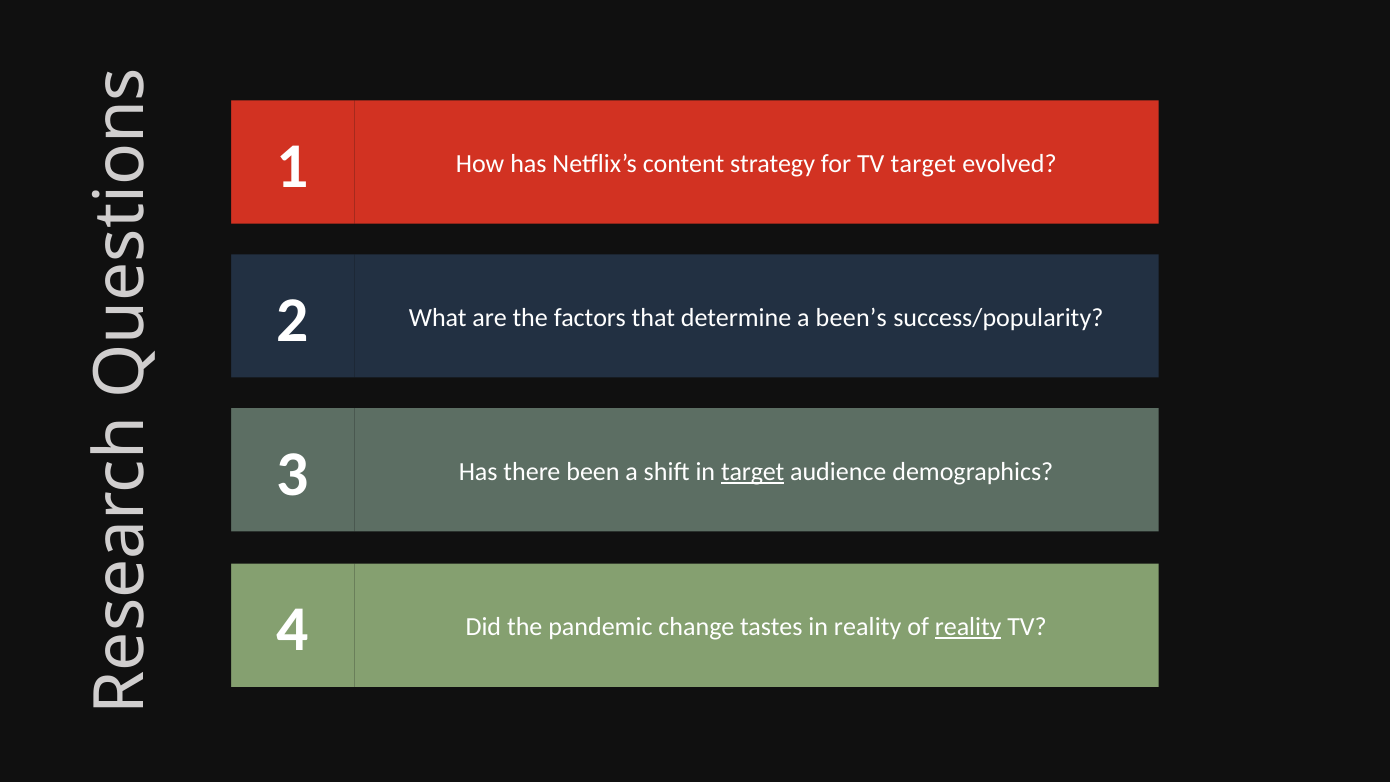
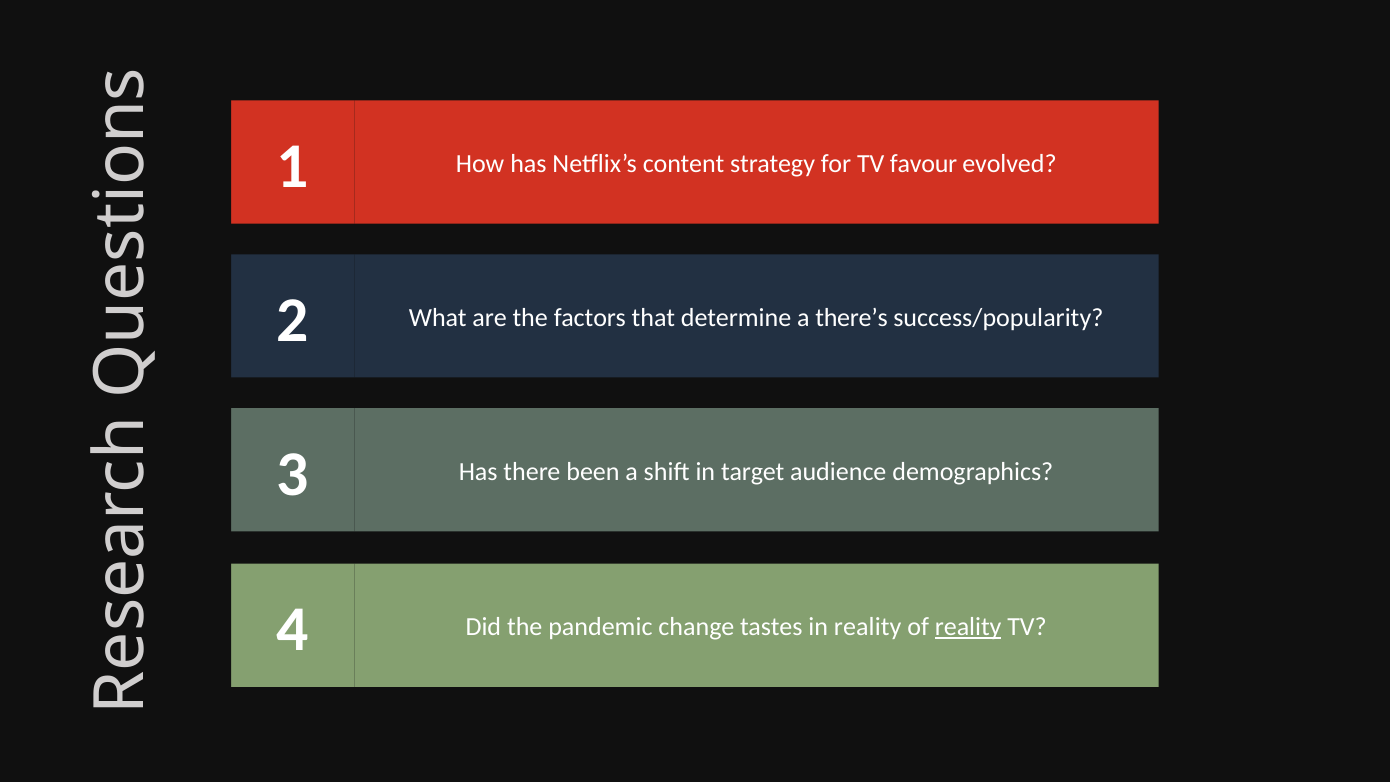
TV target: target -> favour
been’s: been’s -> there’s
target at (753, 472) underline: present -> none
